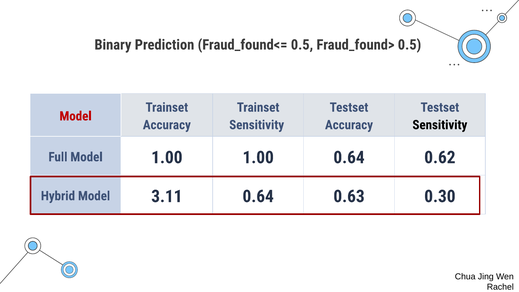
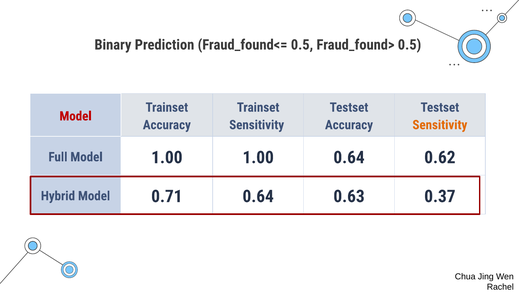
Sensitivity at (440, 125) colour: black -> orange
3.11: 3.11 -> 0.71
0.30: 0.30 -> 0.37
